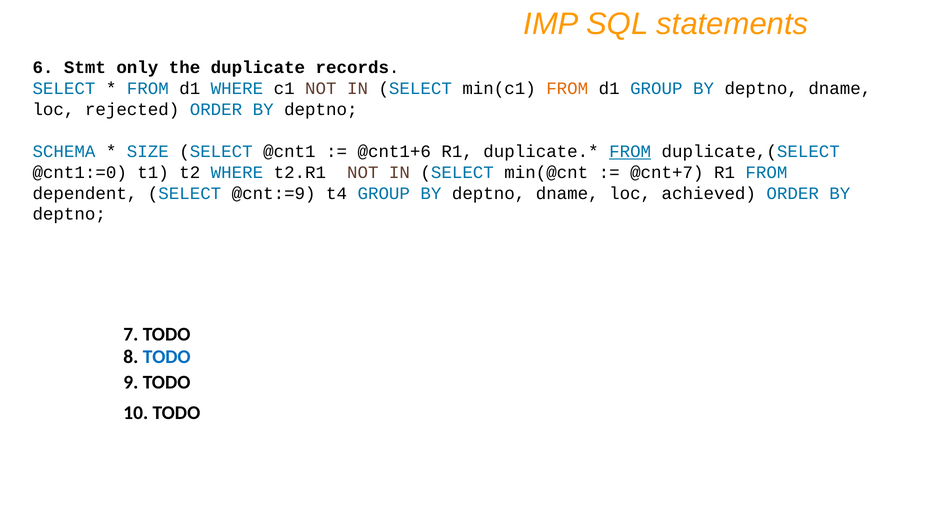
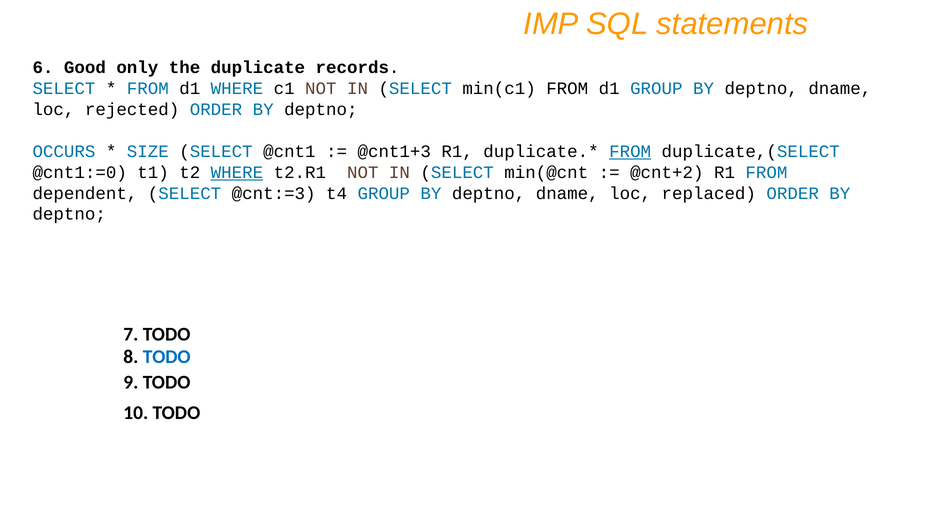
Stmt: Stmt -> Good
FROM at (567, 89) colour: orange -> black
SCHEMA: SCHEMA -> OCCURS
@cnt1+6: @cnt1+6 -> @cnt1+3
WHERE at (237, 172) underline: none -> present
@cnt+7: @cnt+7 -> @cnt+2
@cnt:=9: @cnt:=9 -> @cnt:=3
achieved: achieved -> replaced
